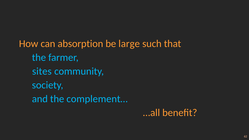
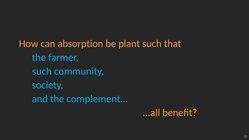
large: large -> plant
sites at (42, 71): sites -> such
